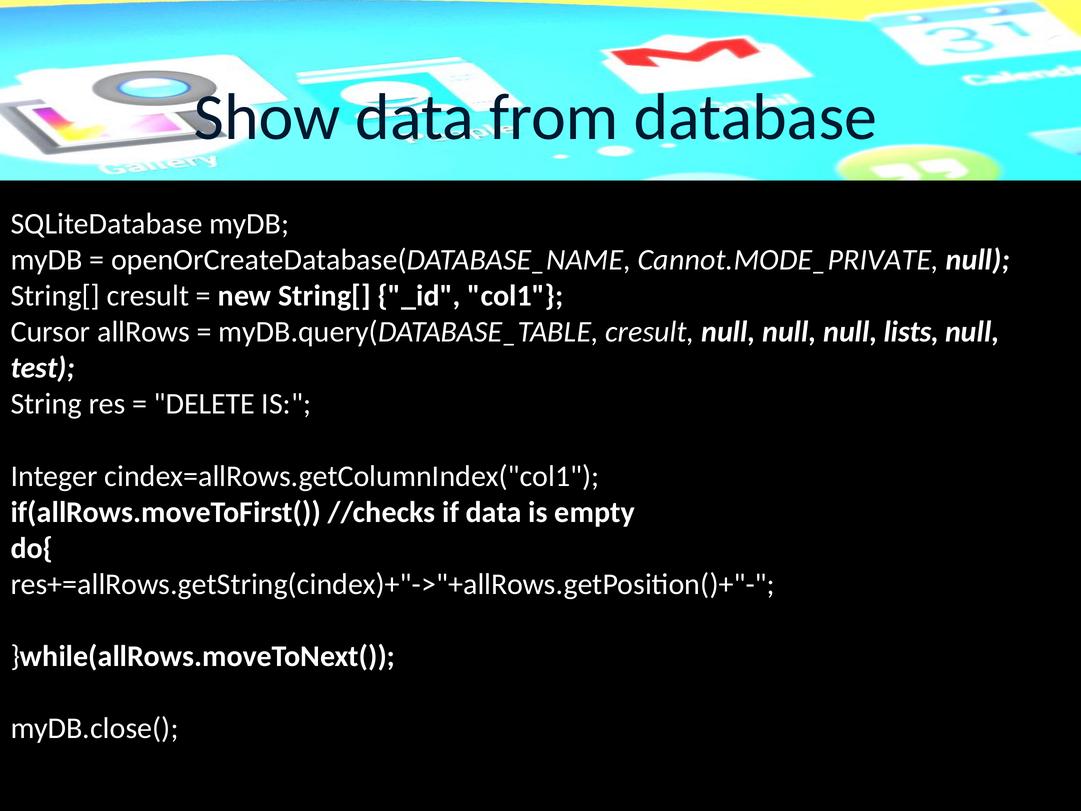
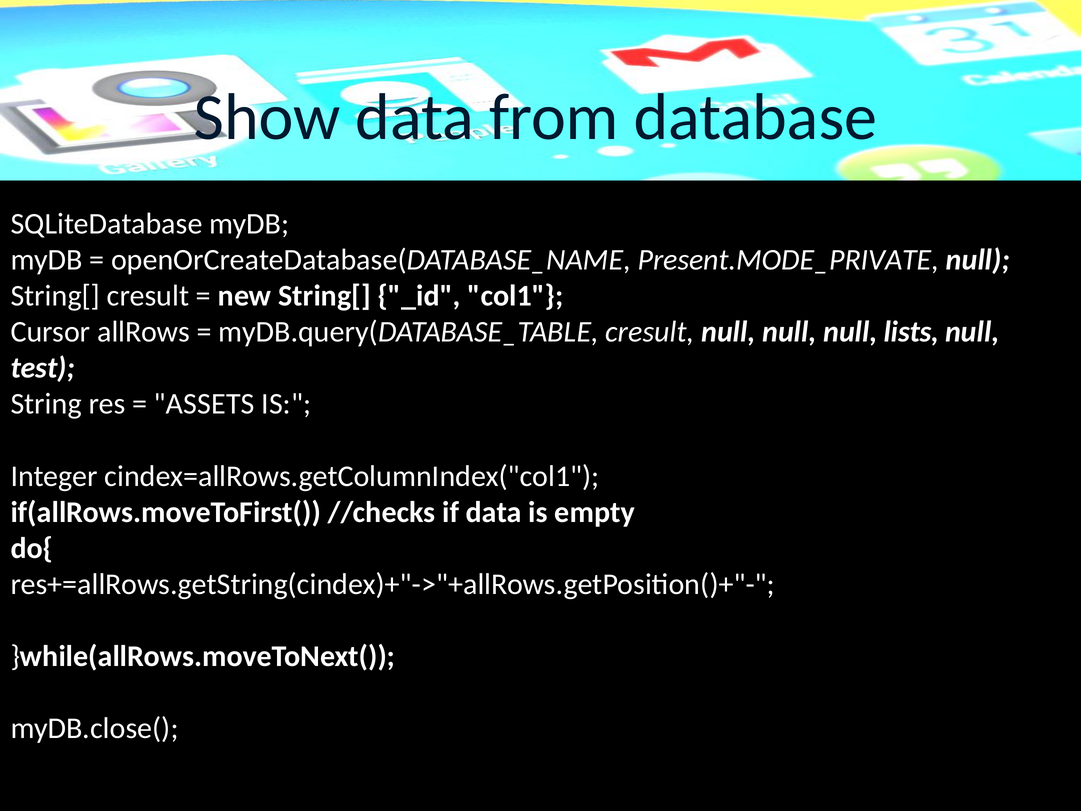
Cannot.MODE_PRIVATE: Cannot.MODE_PRIVATE -> Present.MODE_PRIVATE
DELETE: DELETE -> ASSETS
